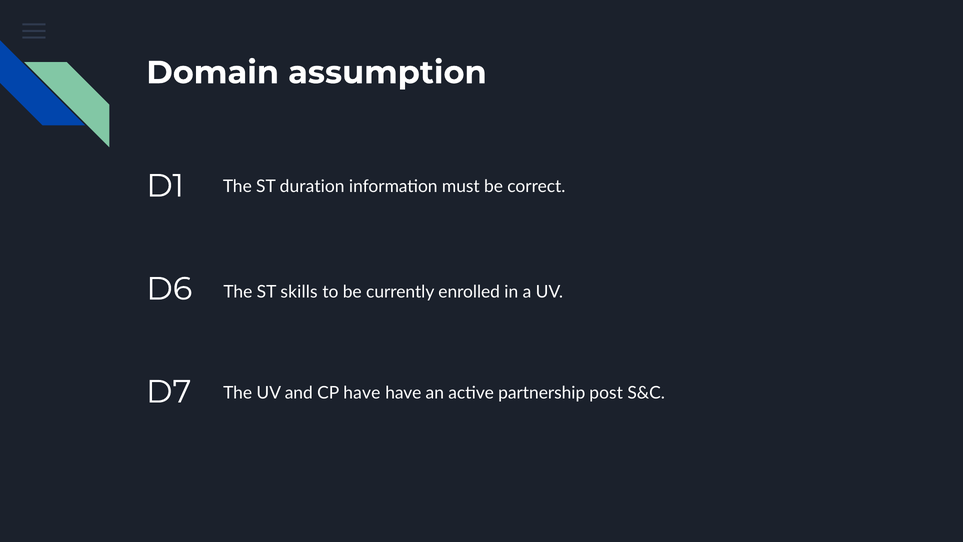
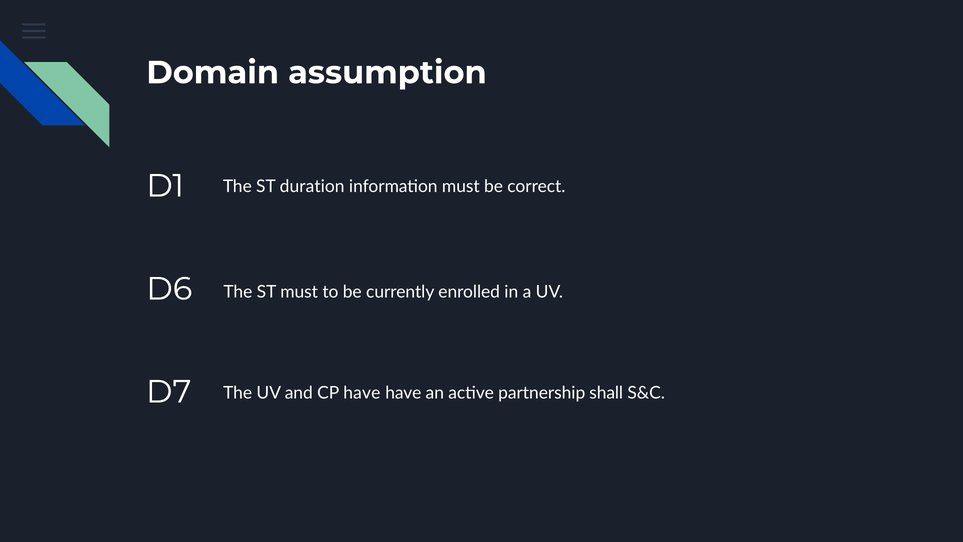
ST skills: skills -> must
post: post -> shall
